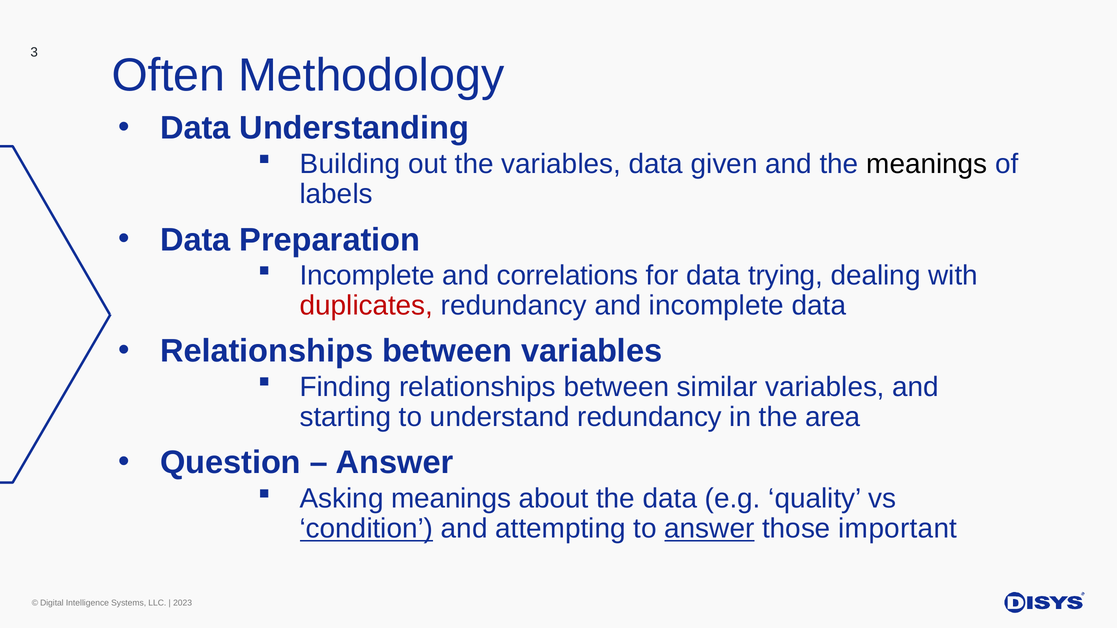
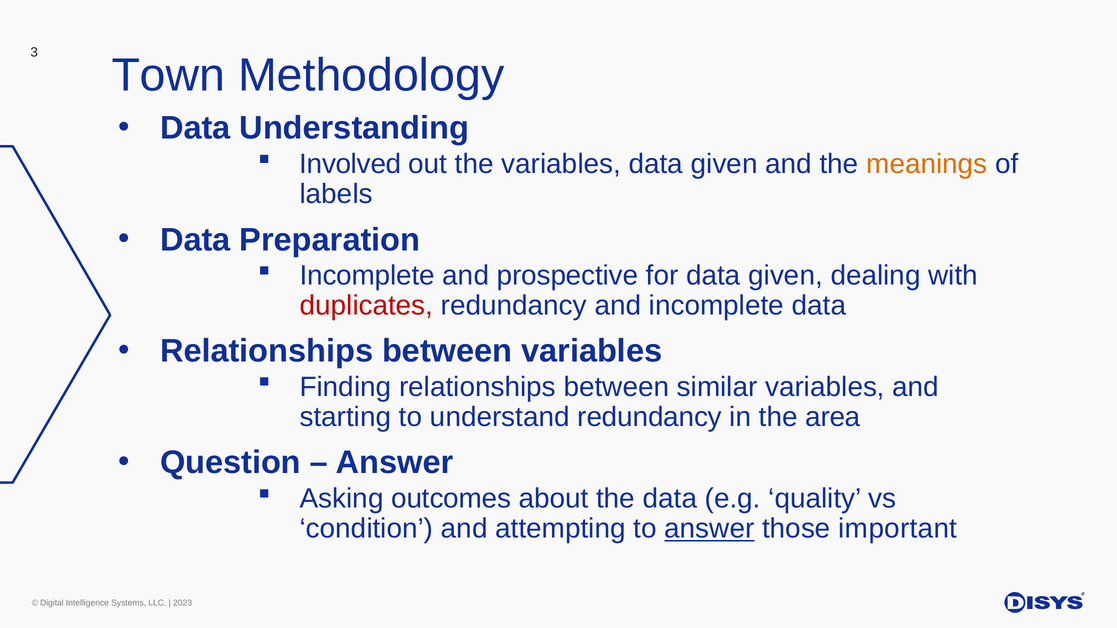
Often: Often -> Town
Building: Building -> Involved
meanings at (927, 164) colour: black -> orange
correlations: correlations -> prospective
for data trying: trying -> given
Asking meanings: meanings -> outcomes
condition underline: present -> none
